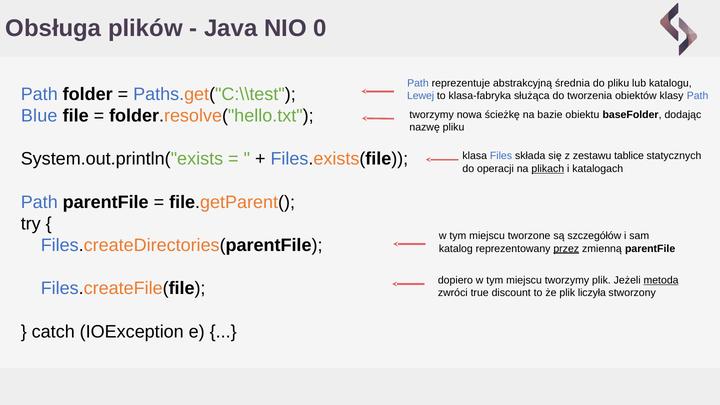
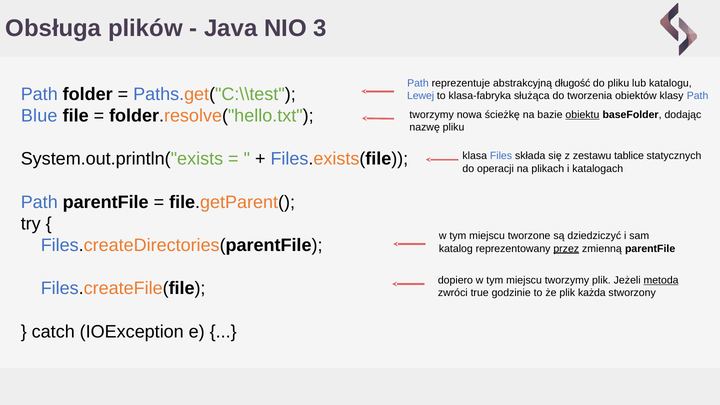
0: 0 -> 3
średnia: średnia -> długość
obiektu underline: none -> present
plikach underline: present -> none
szczegółów: szczegółów -> dziedziczyć
discount: discount -> godzinie
liczyła: liczyła -> każda
